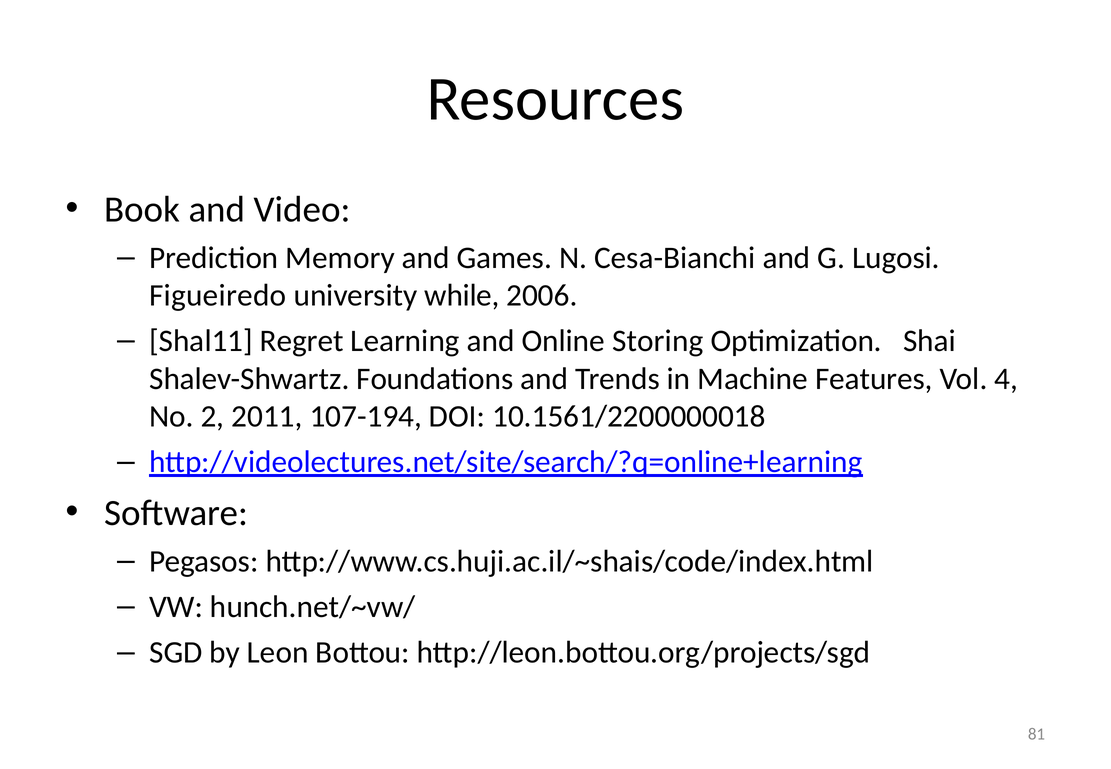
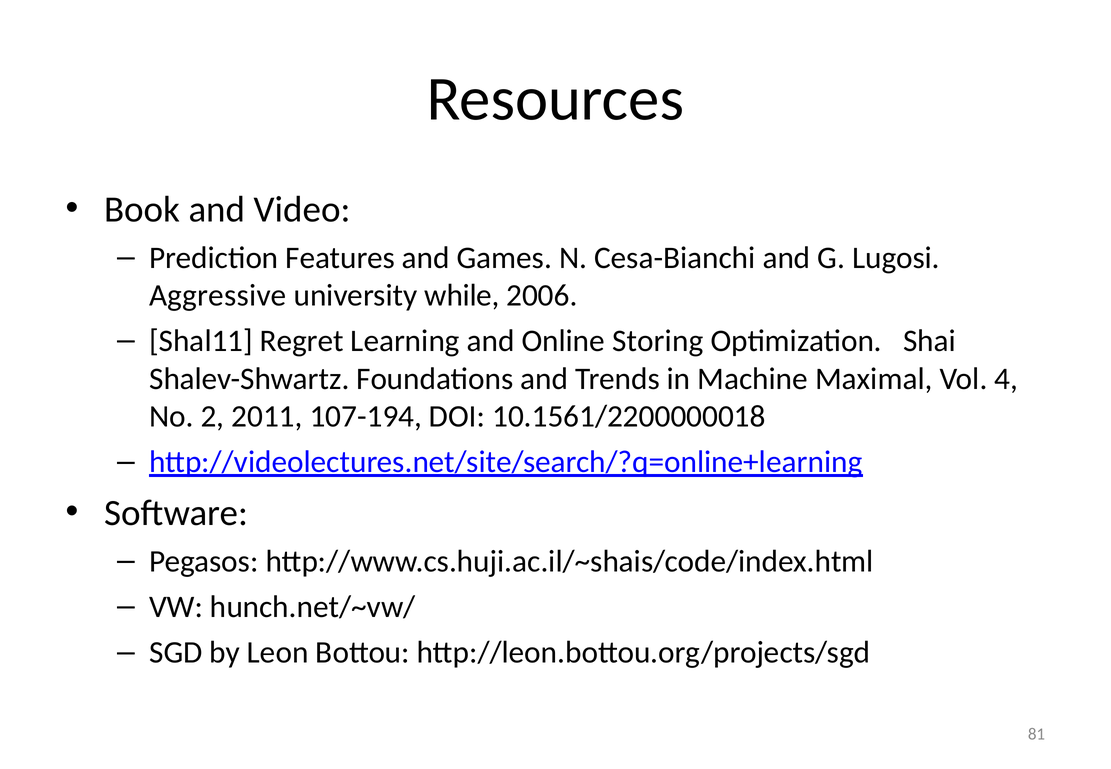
Memory: Memory -> Features
Figueiredo: Figueiredo -> Aggressive
Features: Features -> Maximal
